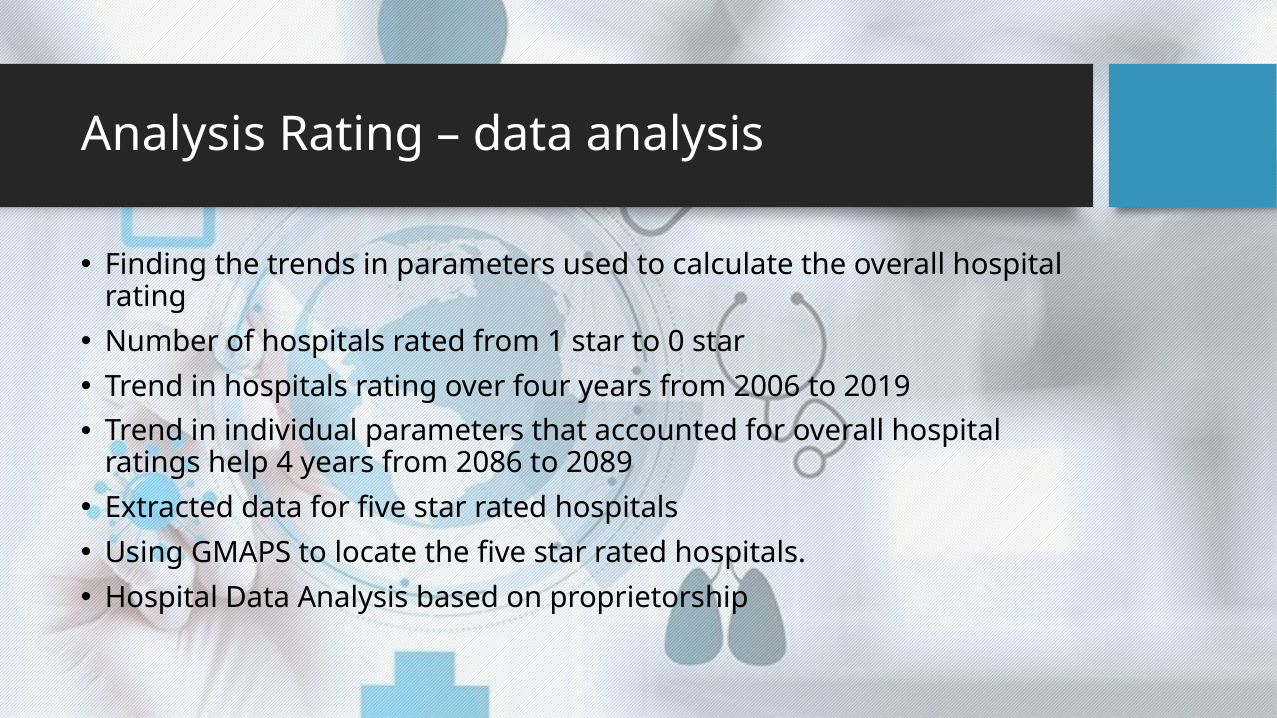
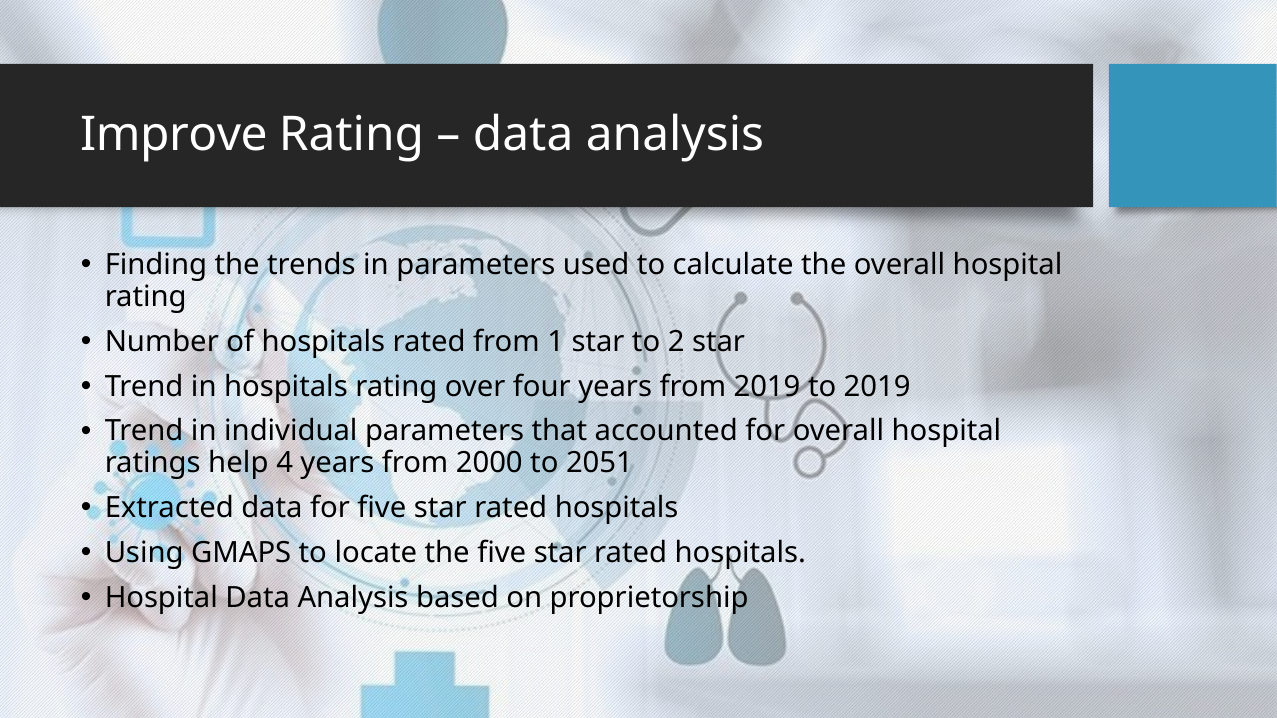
Analysis at (173, 135): Analysis -> Improve
0: 0 -> 2
from 2006: 2006 -> 2019
2086: 2086 -> 2000
2089: 2089 -> 2051
